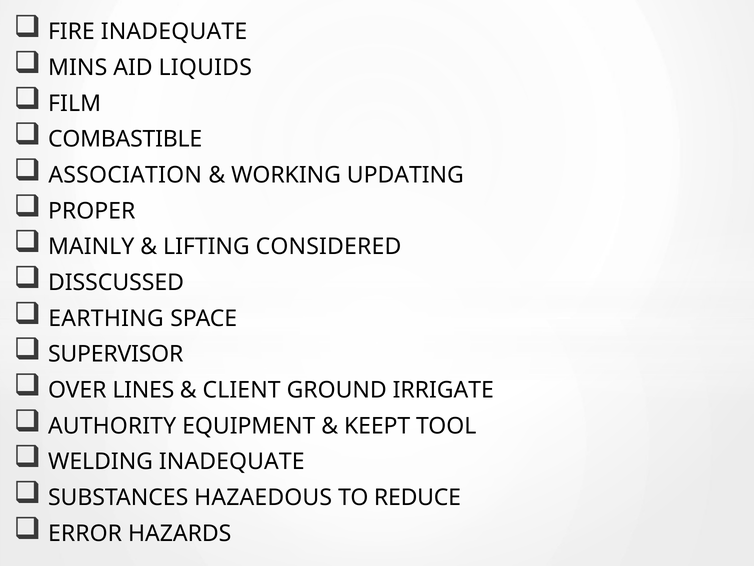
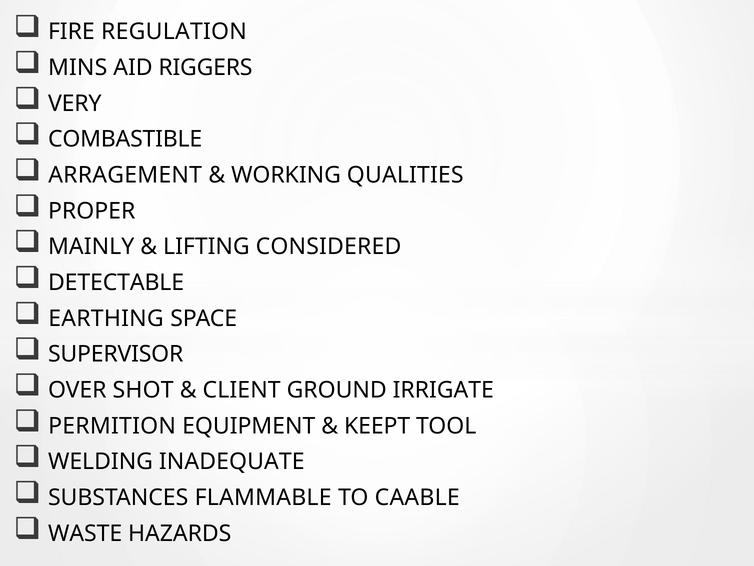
FIRE INADEQUATE: INADEQUATE -> REGULATION
LIQUIDS: LIQUIDS -> RIGGERS
FILM: FILM -> VERY
ASSOCIATION: ASSOCIATION -> ARRAGEMENT
UPDATING: UPDATING -> QUALITIES
DISSCUSSED: DISSCUSSED -> DETECTABLE
LINES: LINES -> SHOT
AUTHORITY: AUTHORITY -> PERMITION
HAZAEDOUS: HAZAEDOUS -> FLAMMABLE
REDUCE: REDUCE -> CAABLE
ERROR: ERROR -> WASTE
